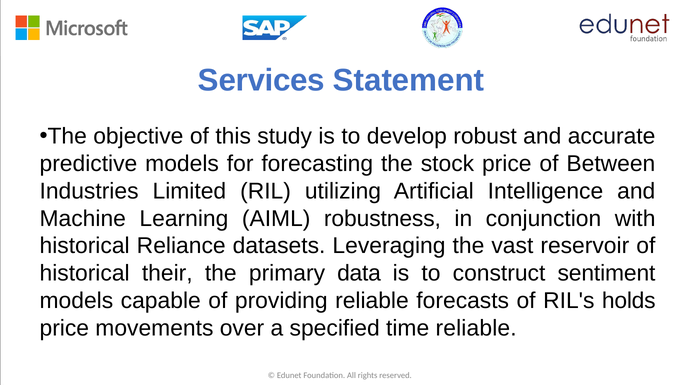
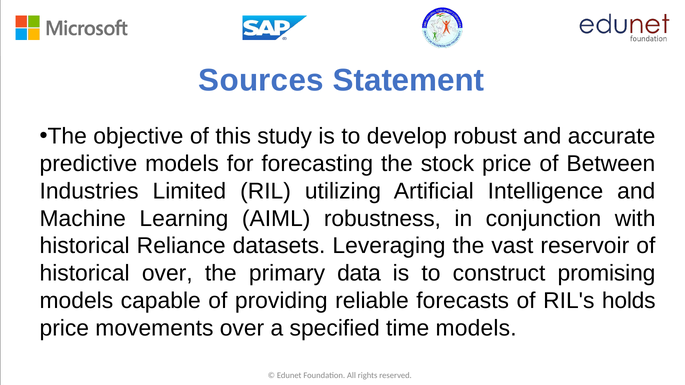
Services: Services -> Sources
historical their: their -> over
sentiment: sentiment -> promising
time reliable: reliable -> models
